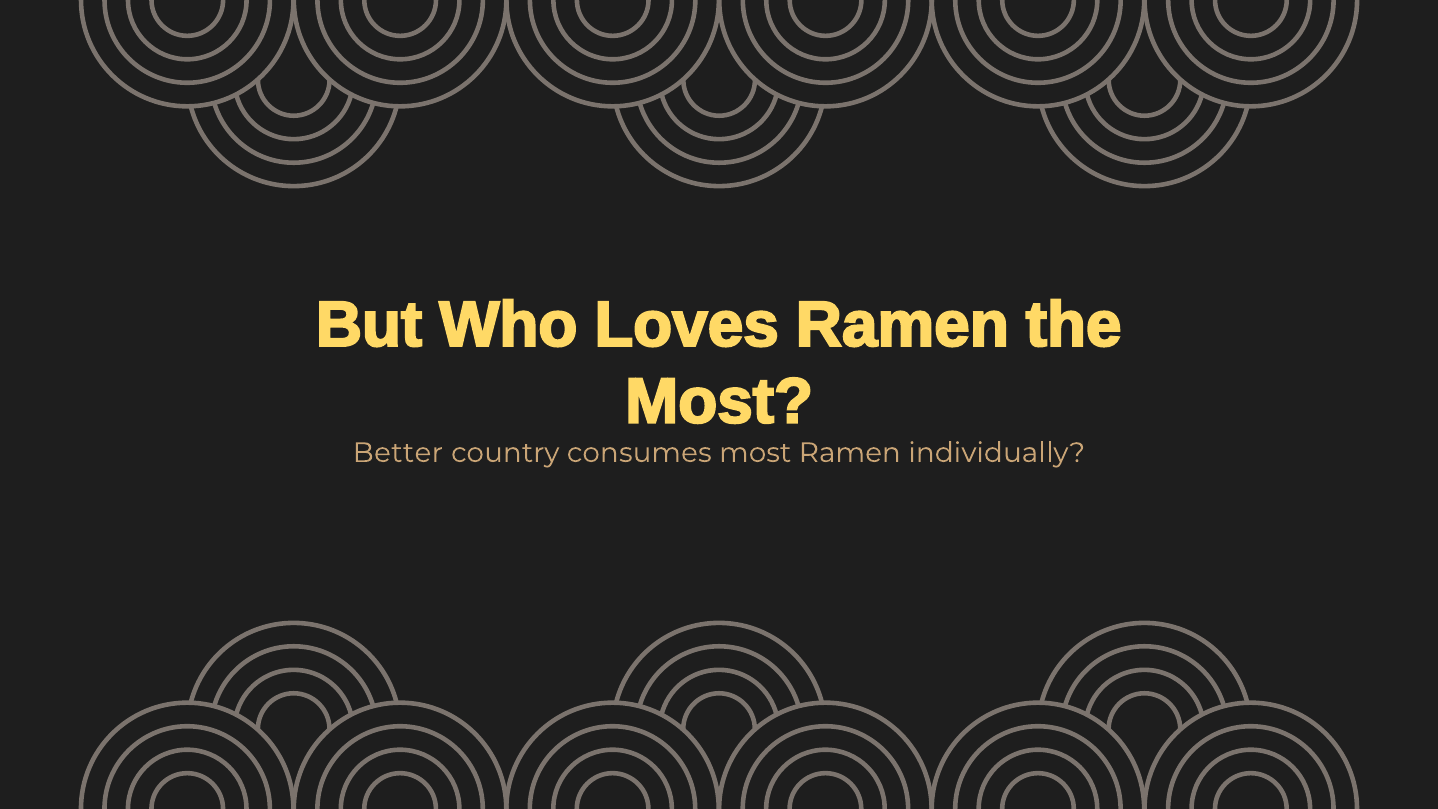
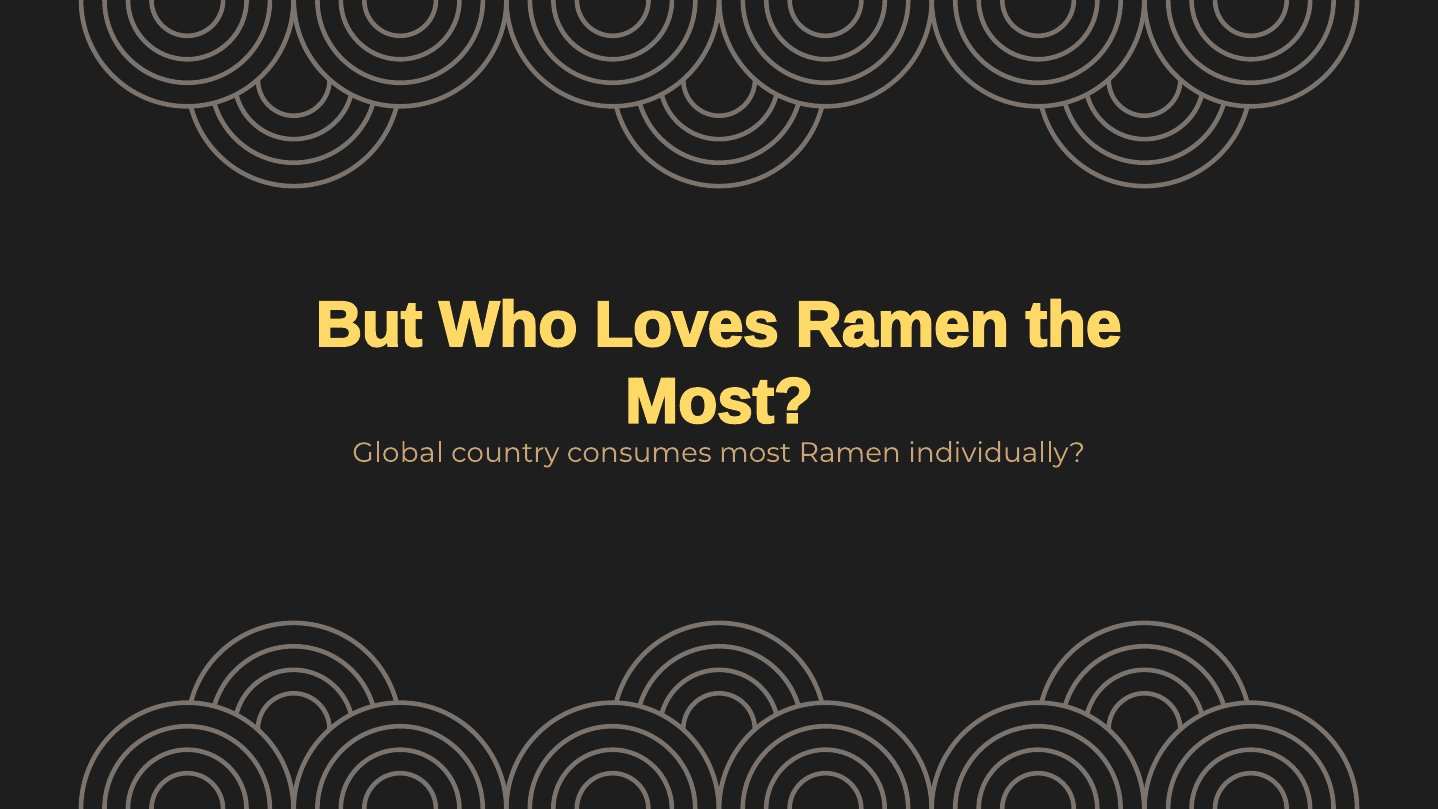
Better: Better -> Global
